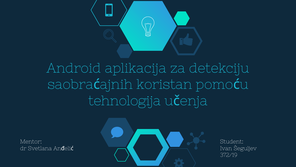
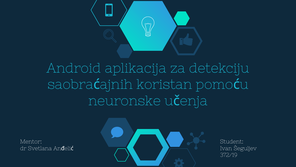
tehnologija: tehnologija -> neuronske
